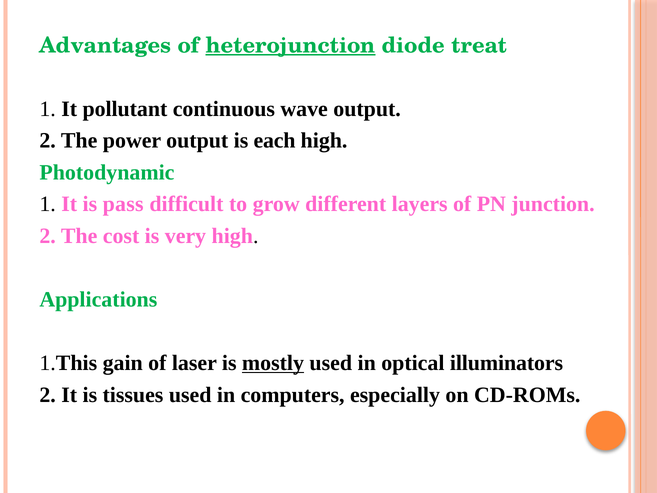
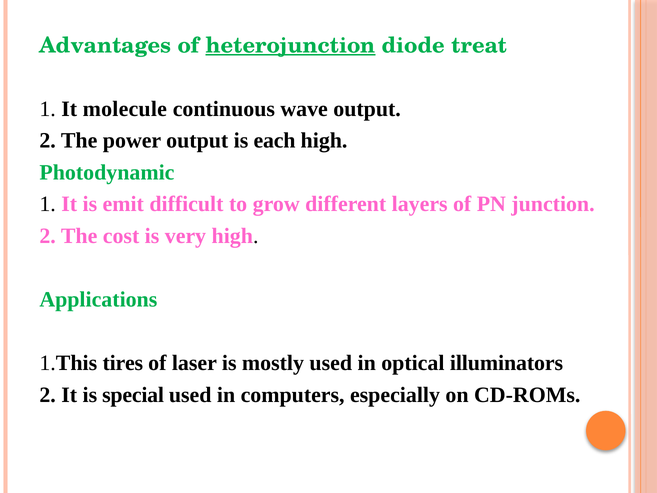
pollutant: pollutant -> molecule
pass: pass -> emit
gain: gain -> tires
mostly underline: present -> none
tissues: tissues -> special
